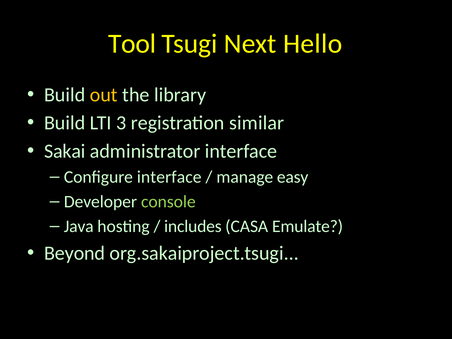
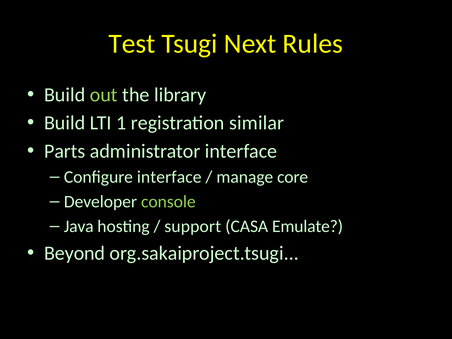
Tool: Tool -> Test
Hello: Hello -> Rules
out colour: yellow -> light green
3: 3 -> 1
Sakai: Sakai -> Parts
easy: easy -> core
includes: includes -> support
